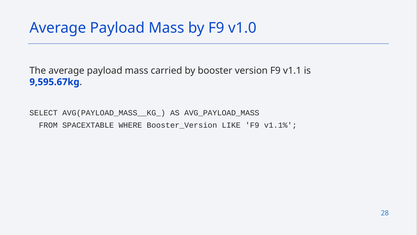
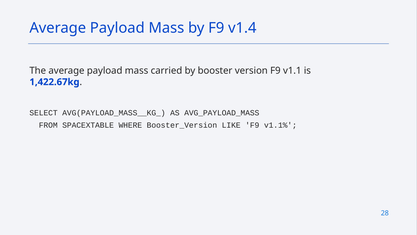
v1.0: v1.0 -> v1.4
9,595.67kg: 9,595.67kg -> 1,422.67kg
